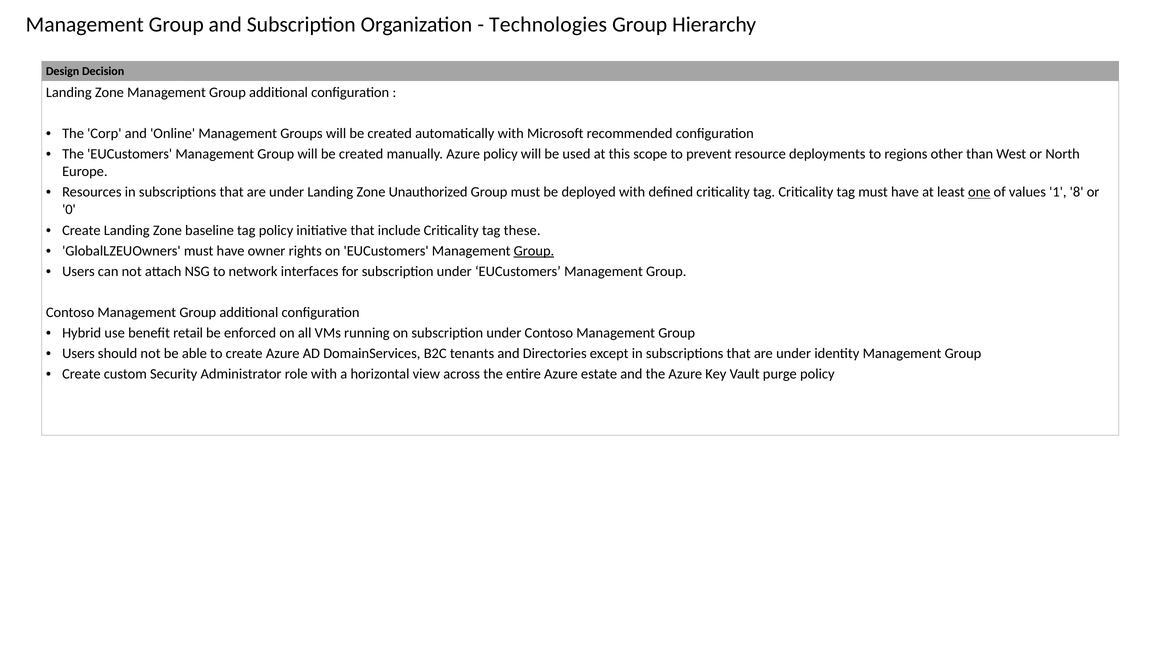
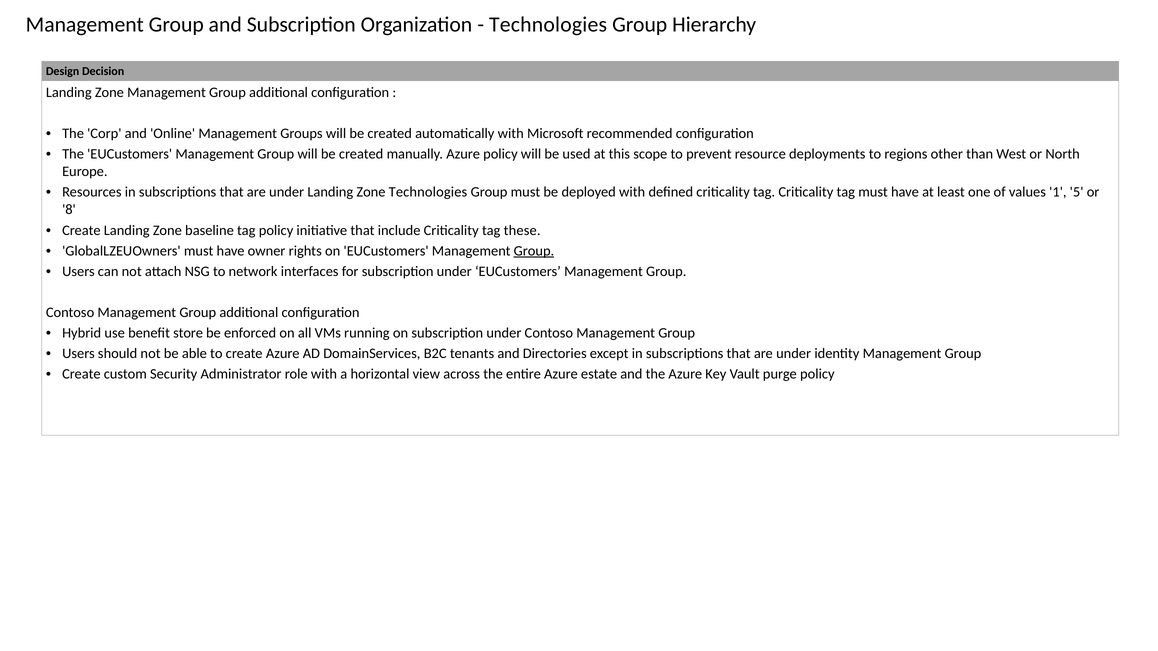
Zone Unauthorized: Unauthorized -> Technologies
one underline: present -> none
8: 8 -> 5
0: 0 -> 8
retail: retail -> store
